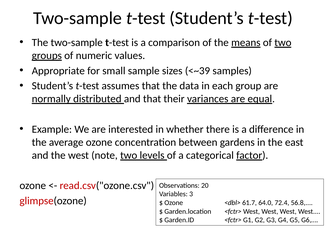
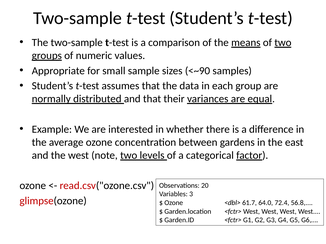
<~39: <~39 -> <~90
